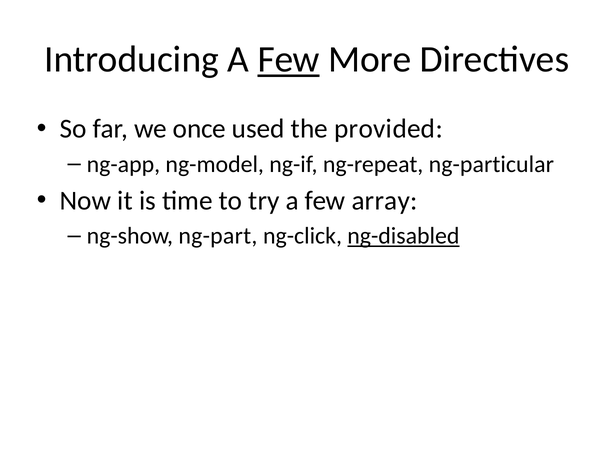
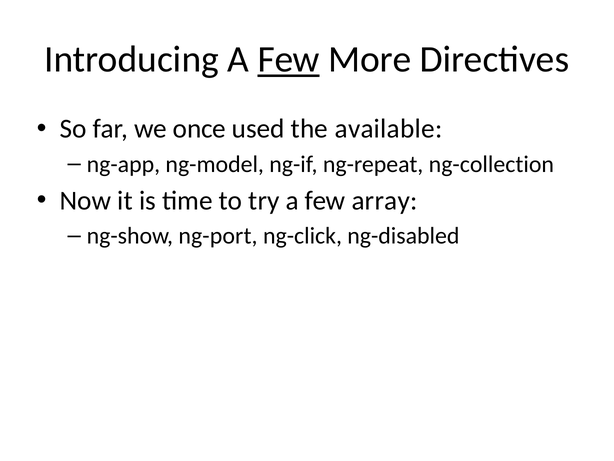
provided: provided -> available
ng-particular: ng-particular -> ng-collection
ng-part: ng-part -> ng-port
ng-disabled underline: present -> none
